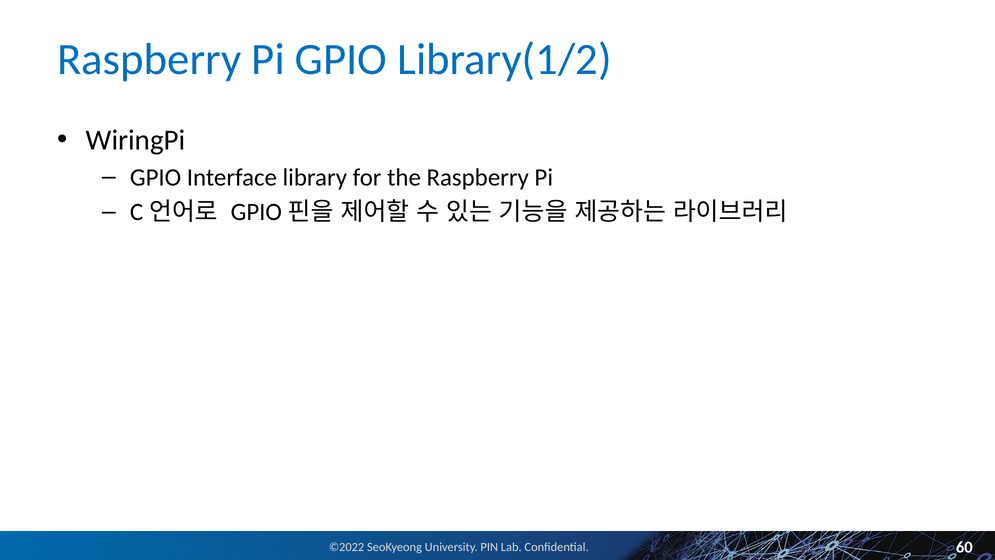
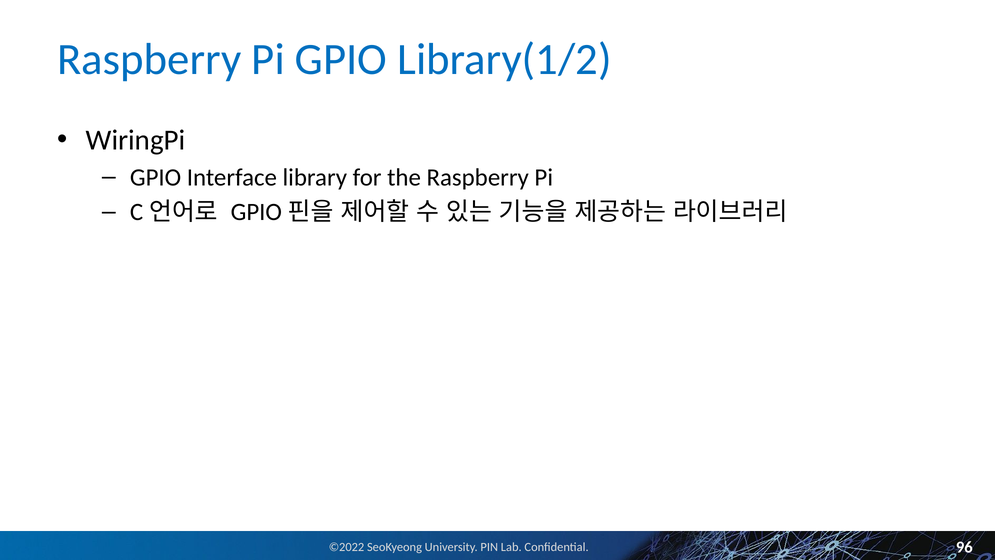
60: 60 -> 96
